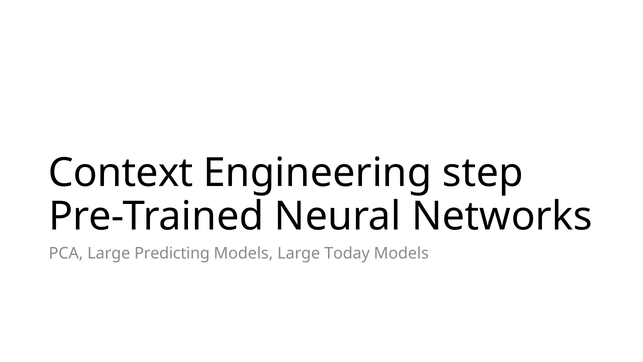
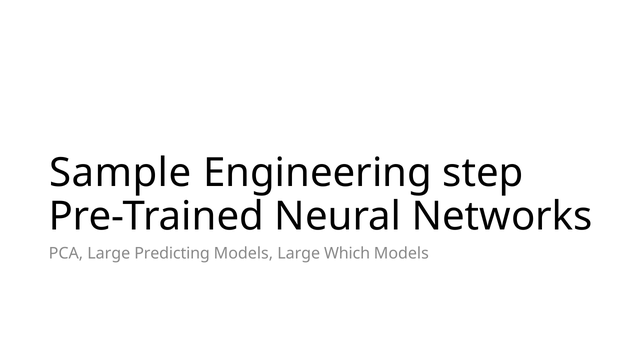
Context: Context -> Sample
Today: Today -> Which
